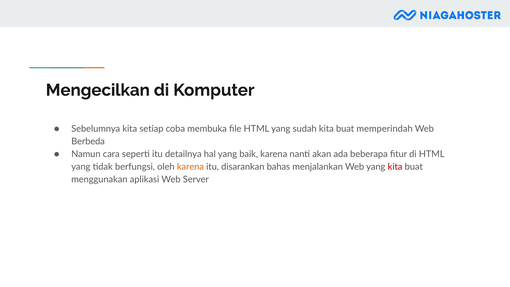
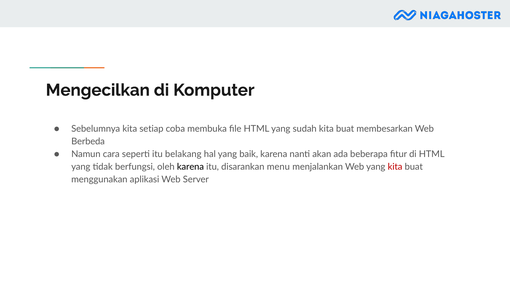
memperindah: memperindah -> membesarkan
detailnya: detailnya -> belakang
karena at (190, 167) colour: orange -> black
bahas: bahas -> menu
